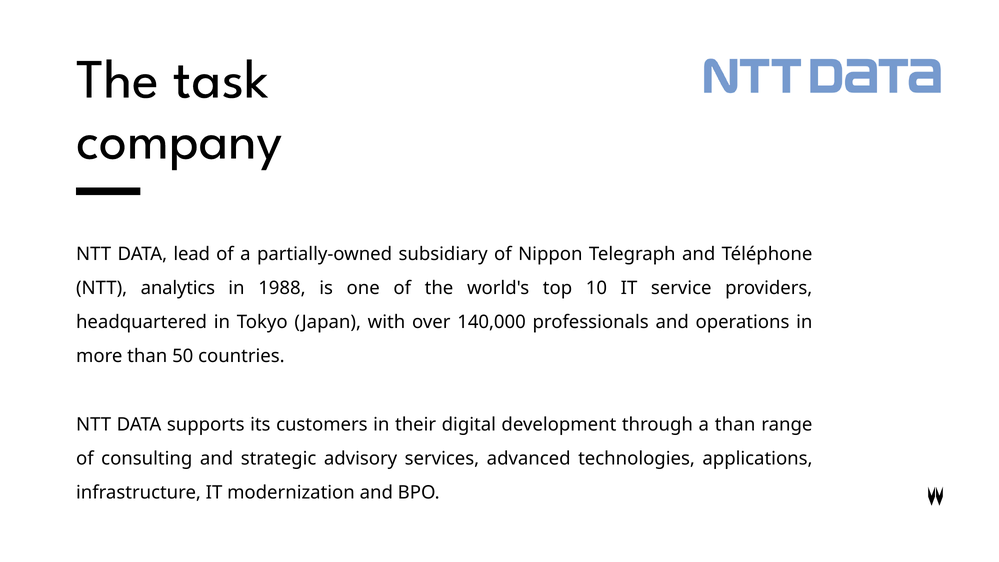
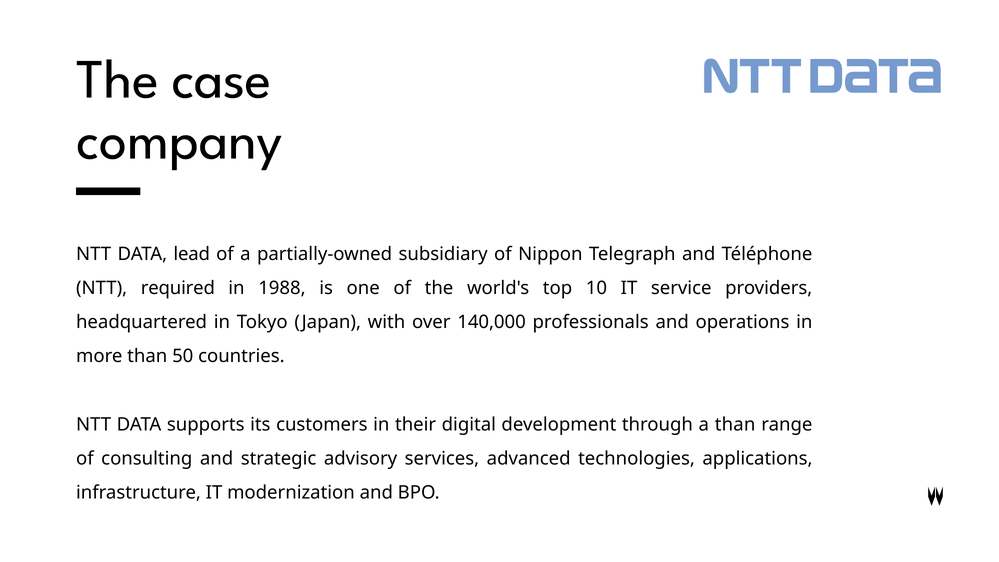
task: task -> case
analytics: analytics -> required
